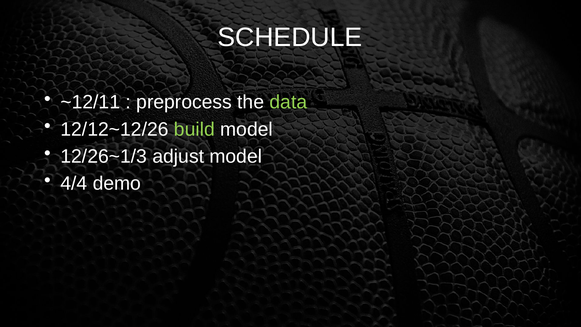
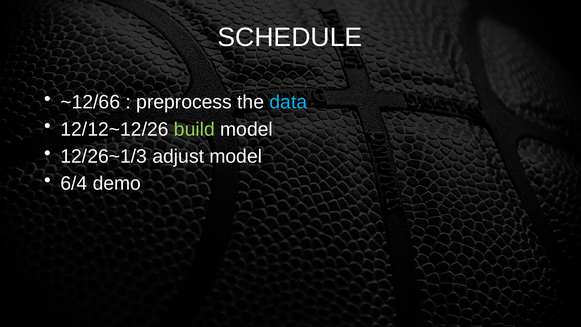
~12/11: ~12/11 -> ~12/66
data colour: light green -> light blue
4/4: 4/4 -> 6/4
